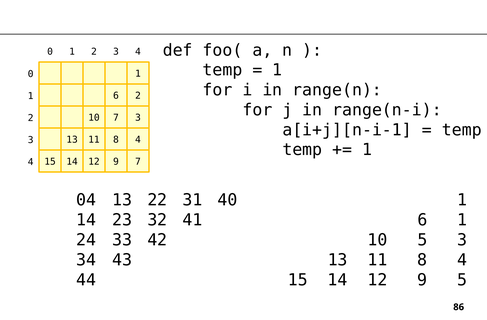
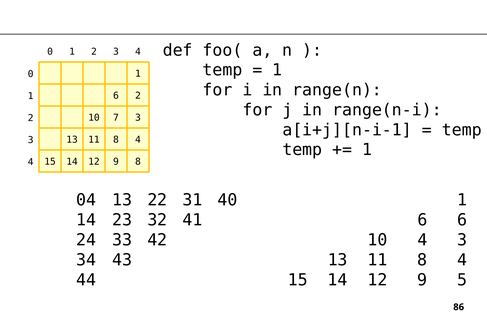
9 7: 7 -> 8
6 1: 1 -> 6
10 5: 5 -> 4
